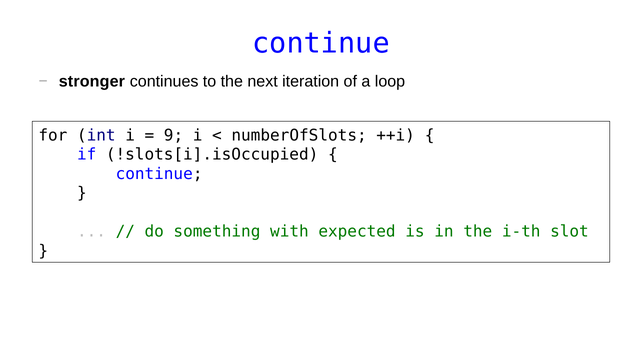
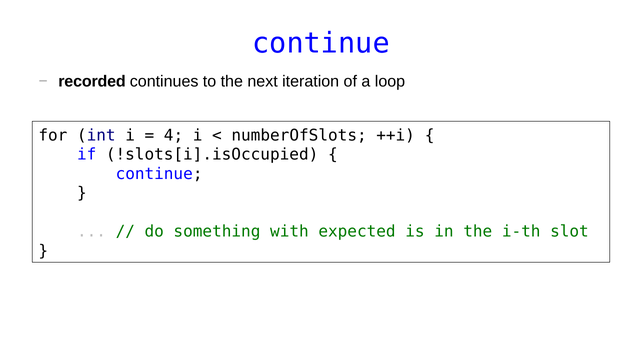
stronger: stronger -> recorded
9: 9 -> 4
